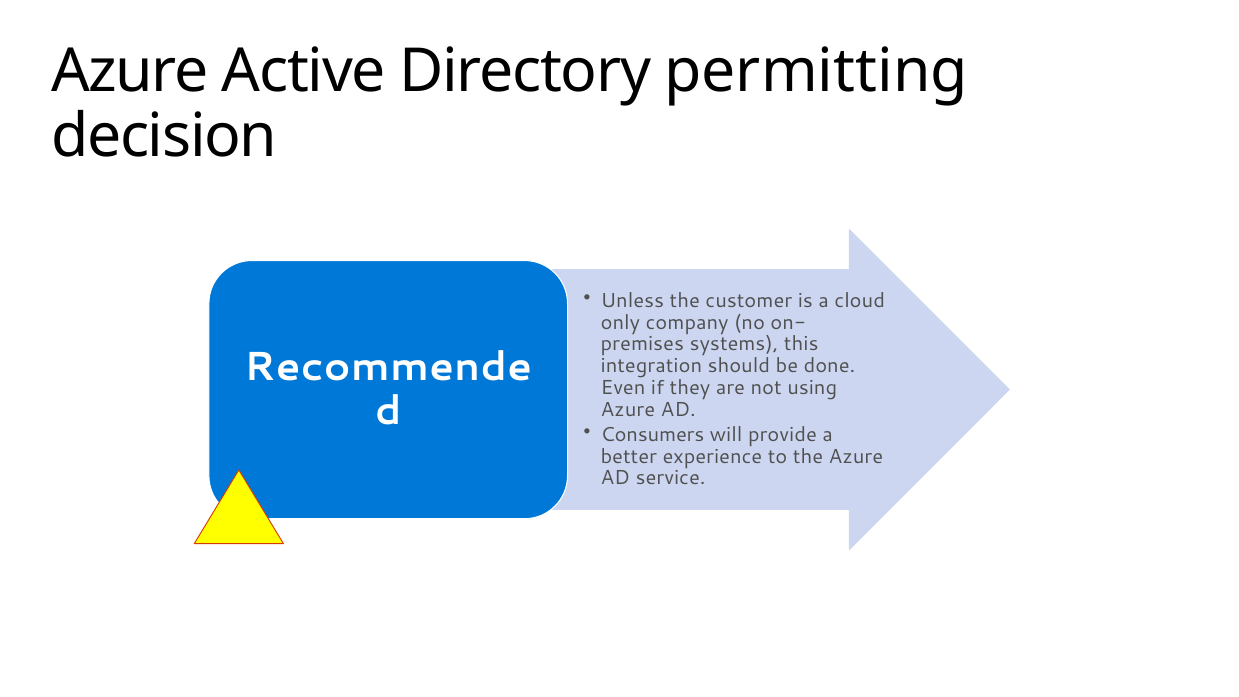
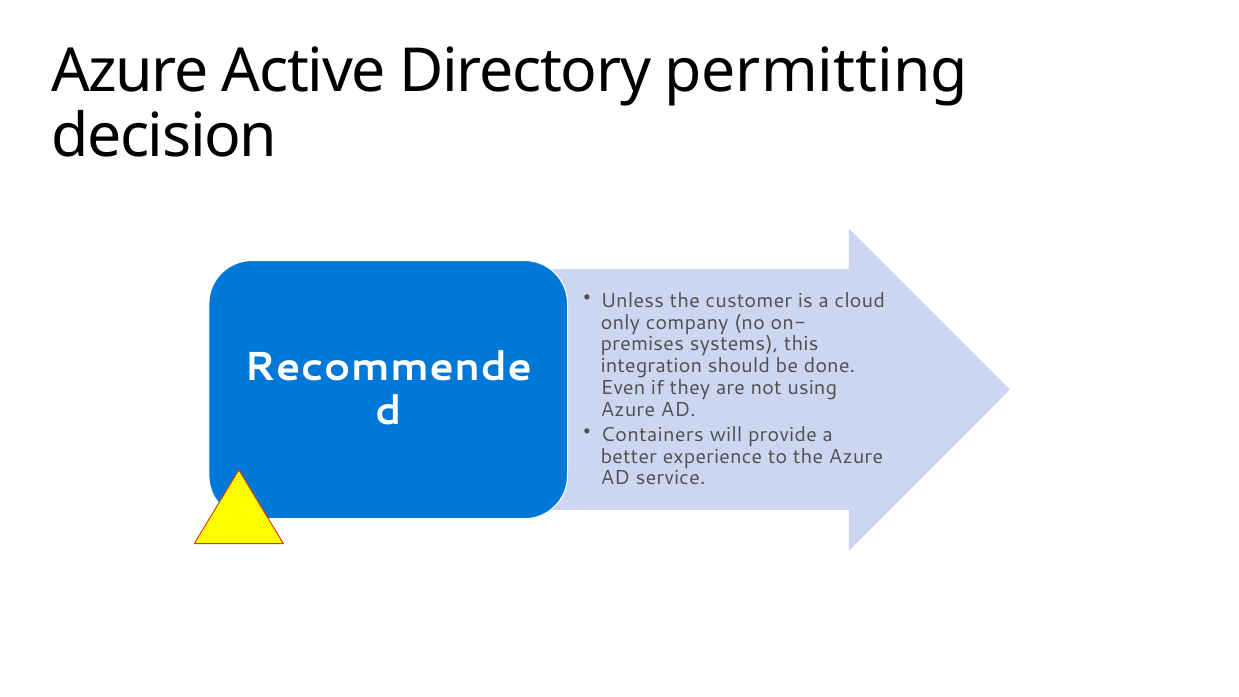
Consumers: Consumers -> Containers
